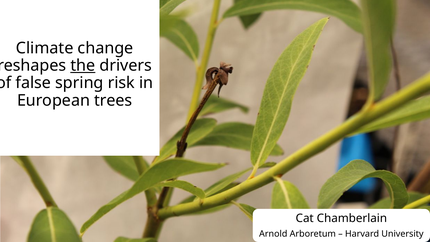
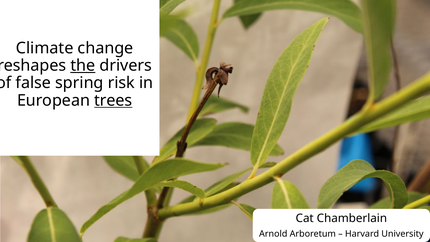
trees underline: none -> present
